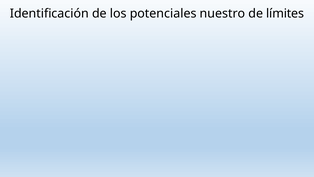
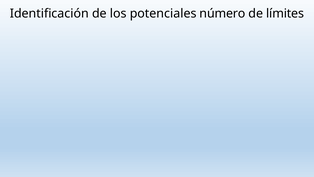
nuestro: nuestro -> número
